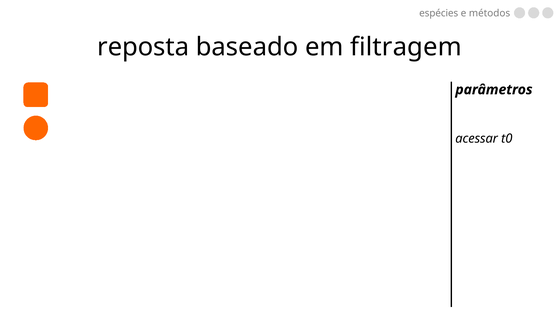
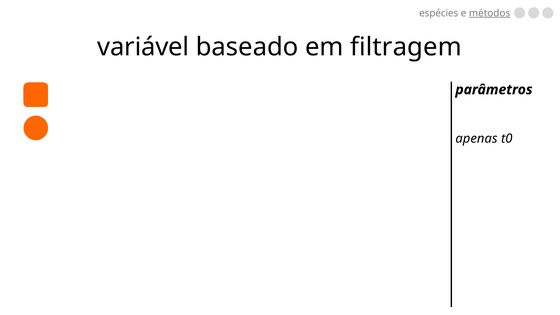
métodos underline: none -> present
reposta: reposta -> variável
acessar: acessar -> apenas
